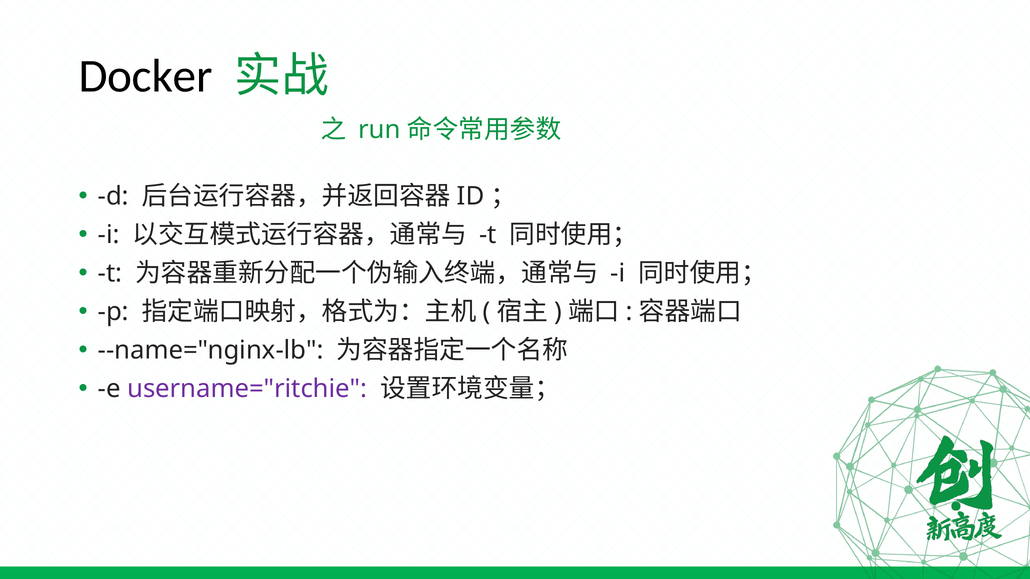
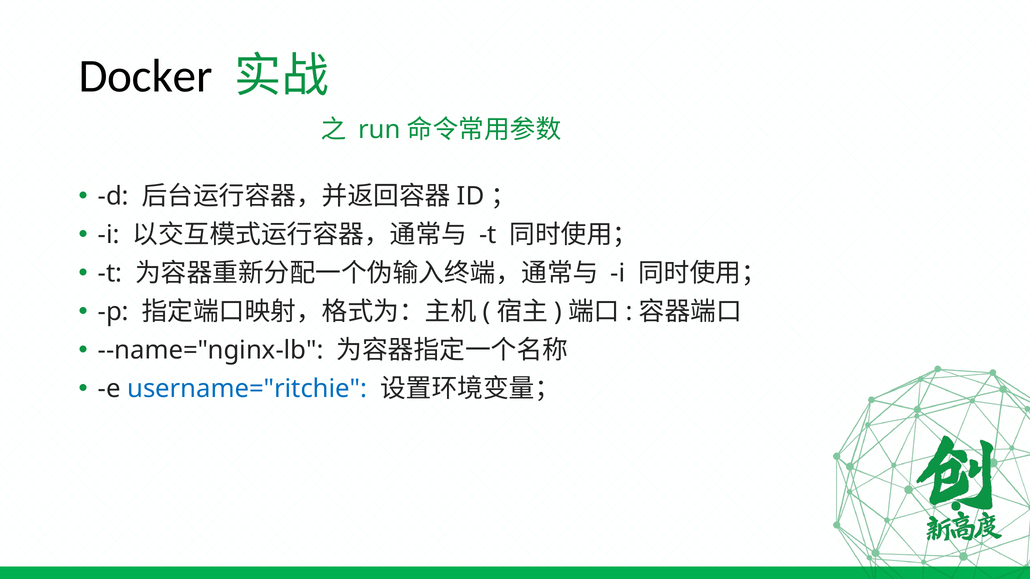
username="ritchie colour: purple -> blue
